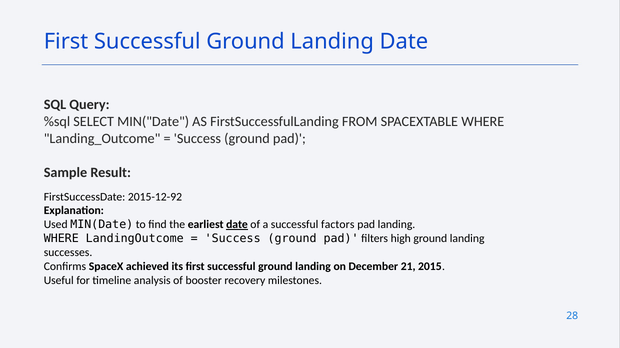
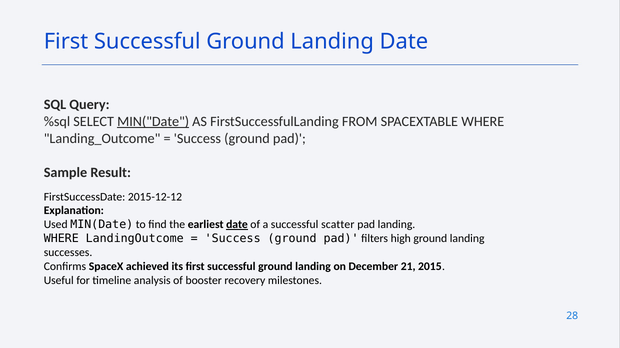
MIN("Date underline: none -> present
2015-12-92: 2015-12-92 -> 2015-12-12
factors: factors -> scatter
